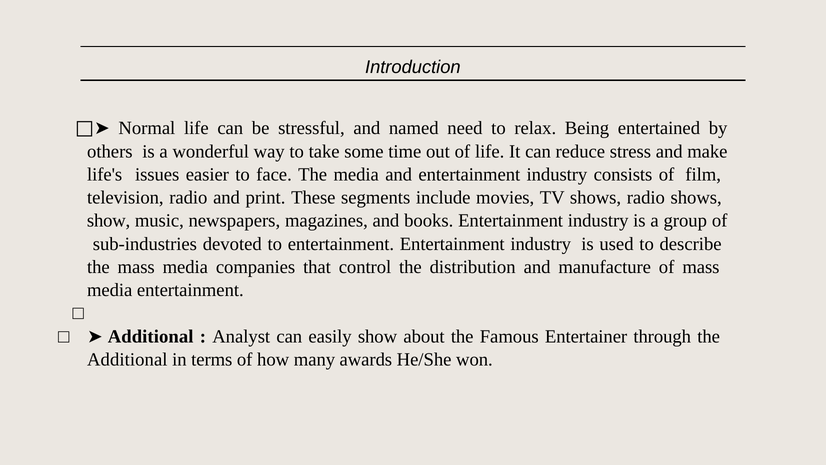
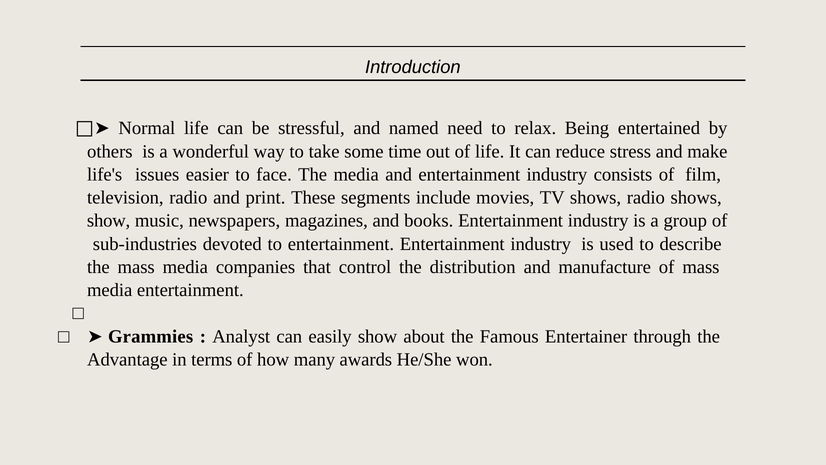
Additional at (151, 336): Additional -> Grammies
Additional at (127, 359): Additional -> Advantage
